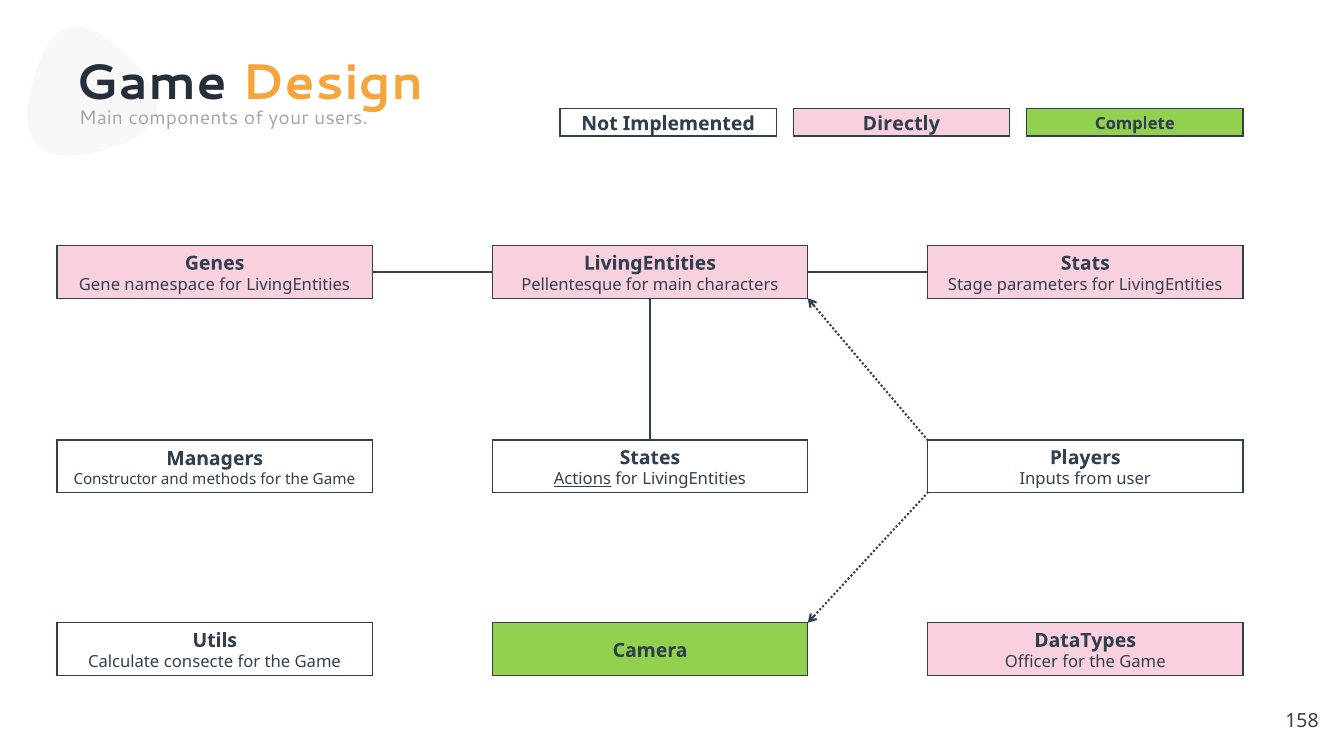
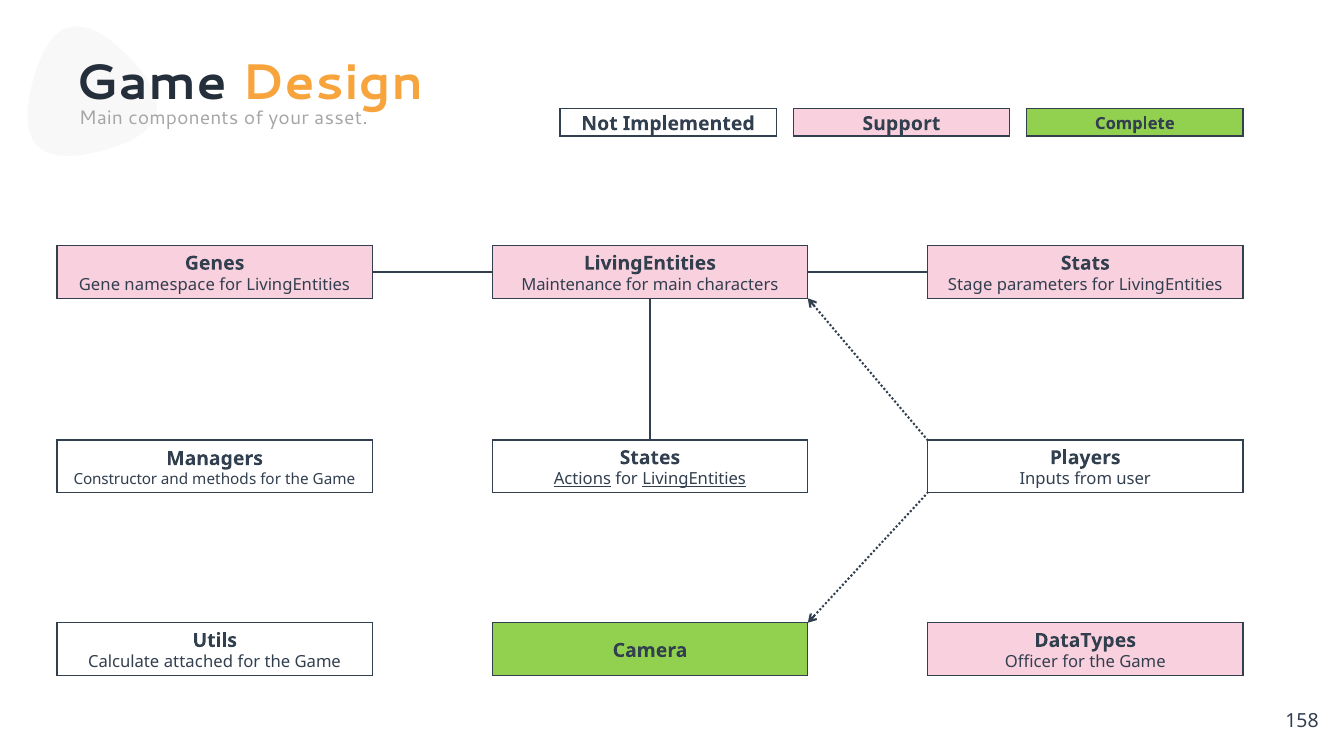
users: users -> asset
Directly: Directly -> Support
Pellentesque: Pellentesque -> Maintenance
LivingEntities at (694, 479) underline: none -> present
consecte: consecte -> attached
